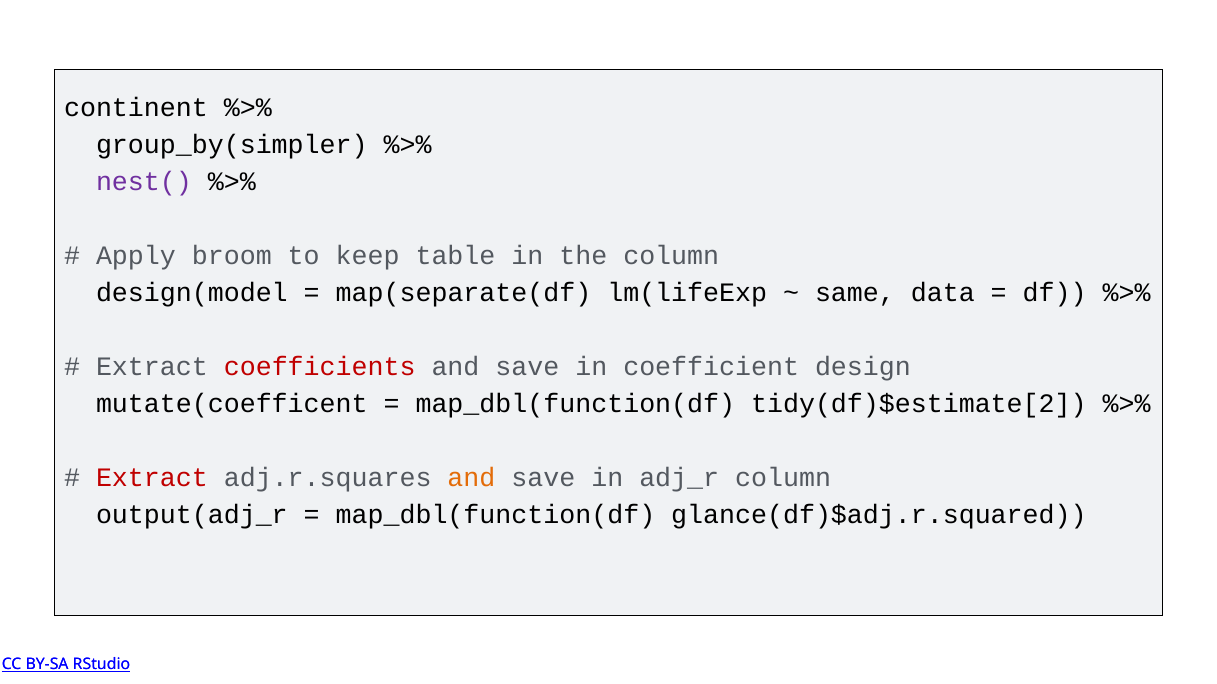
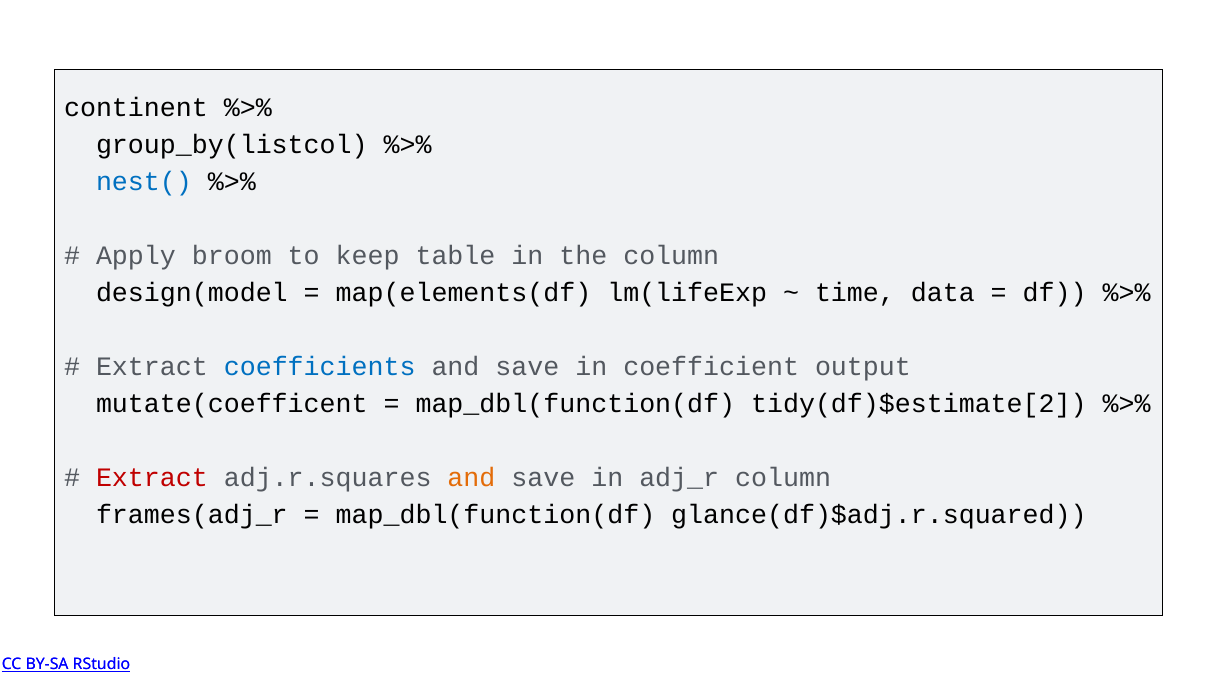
group_by(simpler: group_by(simpler -> group_by(listcol
nest( colour: purple -> blue
map(separate(df: map(separate(df -> map(elements(df
same: same -> time
coefficients colour: red -> blue
design: design -> output
output(adj_r: output(adj_r -> frames(adj_r
